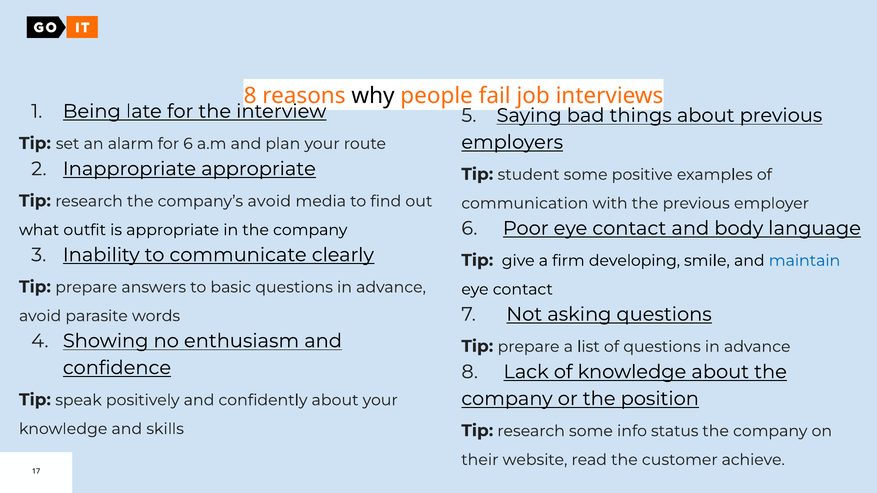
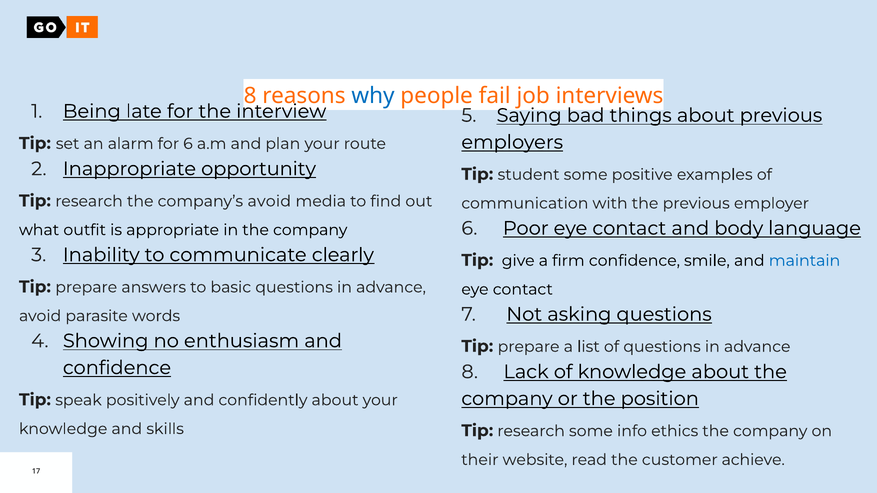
why colour: black -> blue
Inappropriate appropriate: appropriate -> opportunity
firm developing: developing -> confidence
status: status -> ethics
